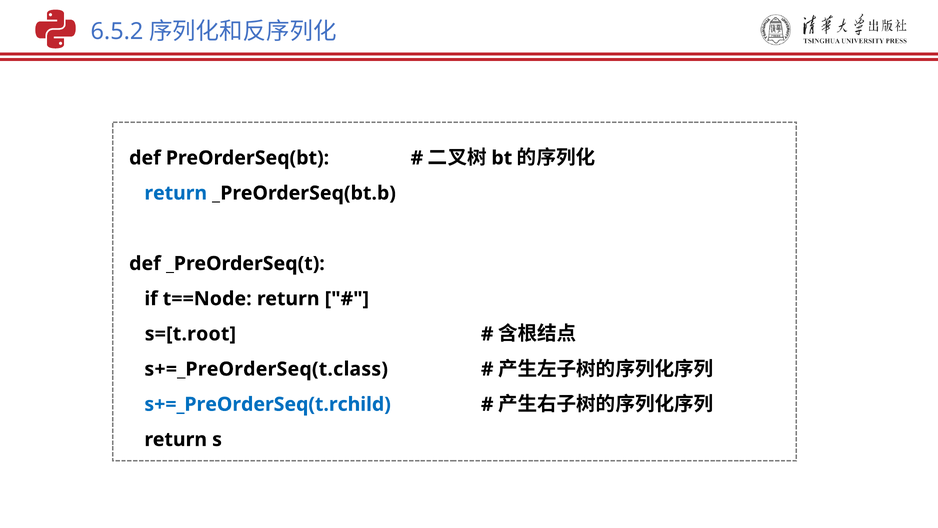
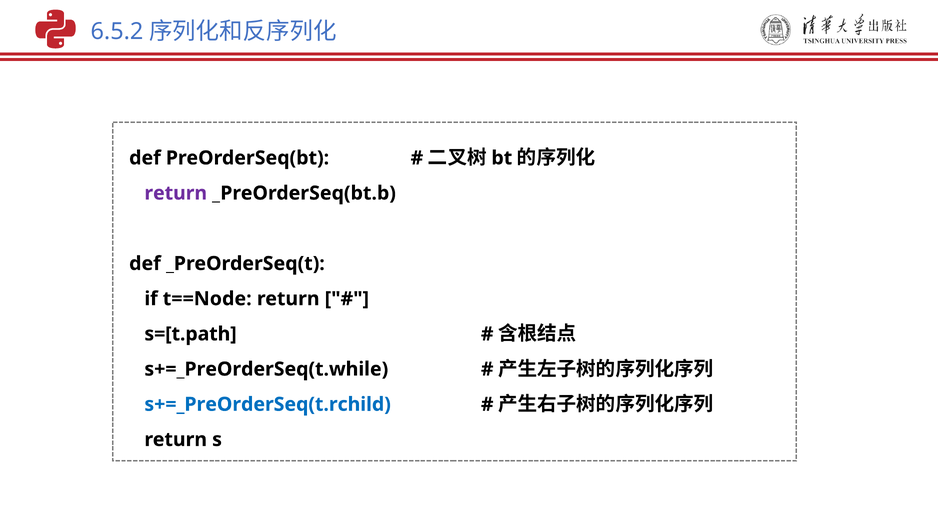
return at (176, 193) colour: blue -> purple
s=[t.root: s=[t.root -> s=[t.path
s+=_PreOrderSeq(t.class: s+=_PreOrderSeq(t.class -> s+=_PreOrderSeq(t.while
